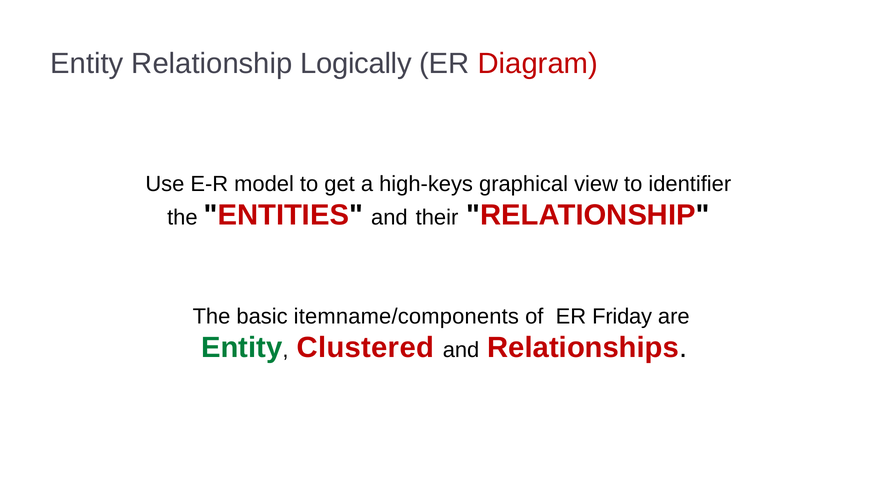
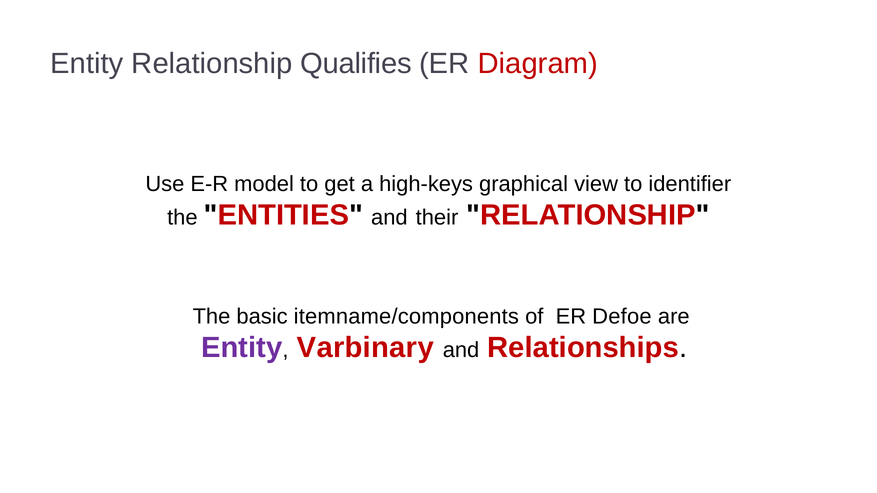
Logically: Logically -> Qualifies
Friday: Friday -> Defoe
Entity at (242, 348) colour: green -> purple
Clustered: Clustered -> Varbinary
